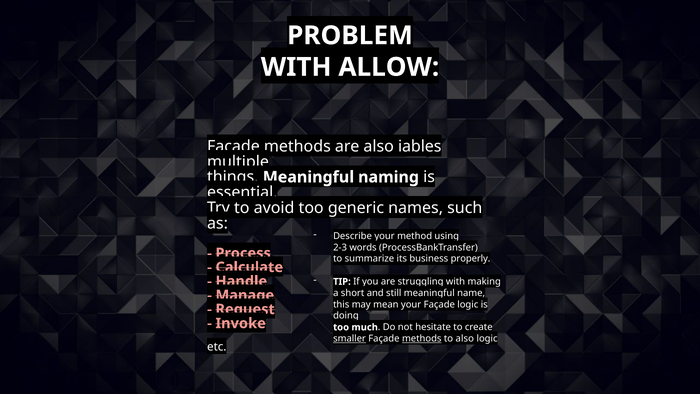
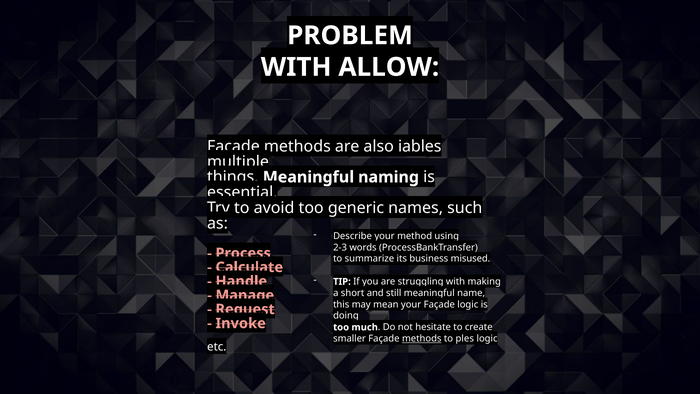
properly: properly -> misused
smaller underline: present -> none
to also: also -> ples
